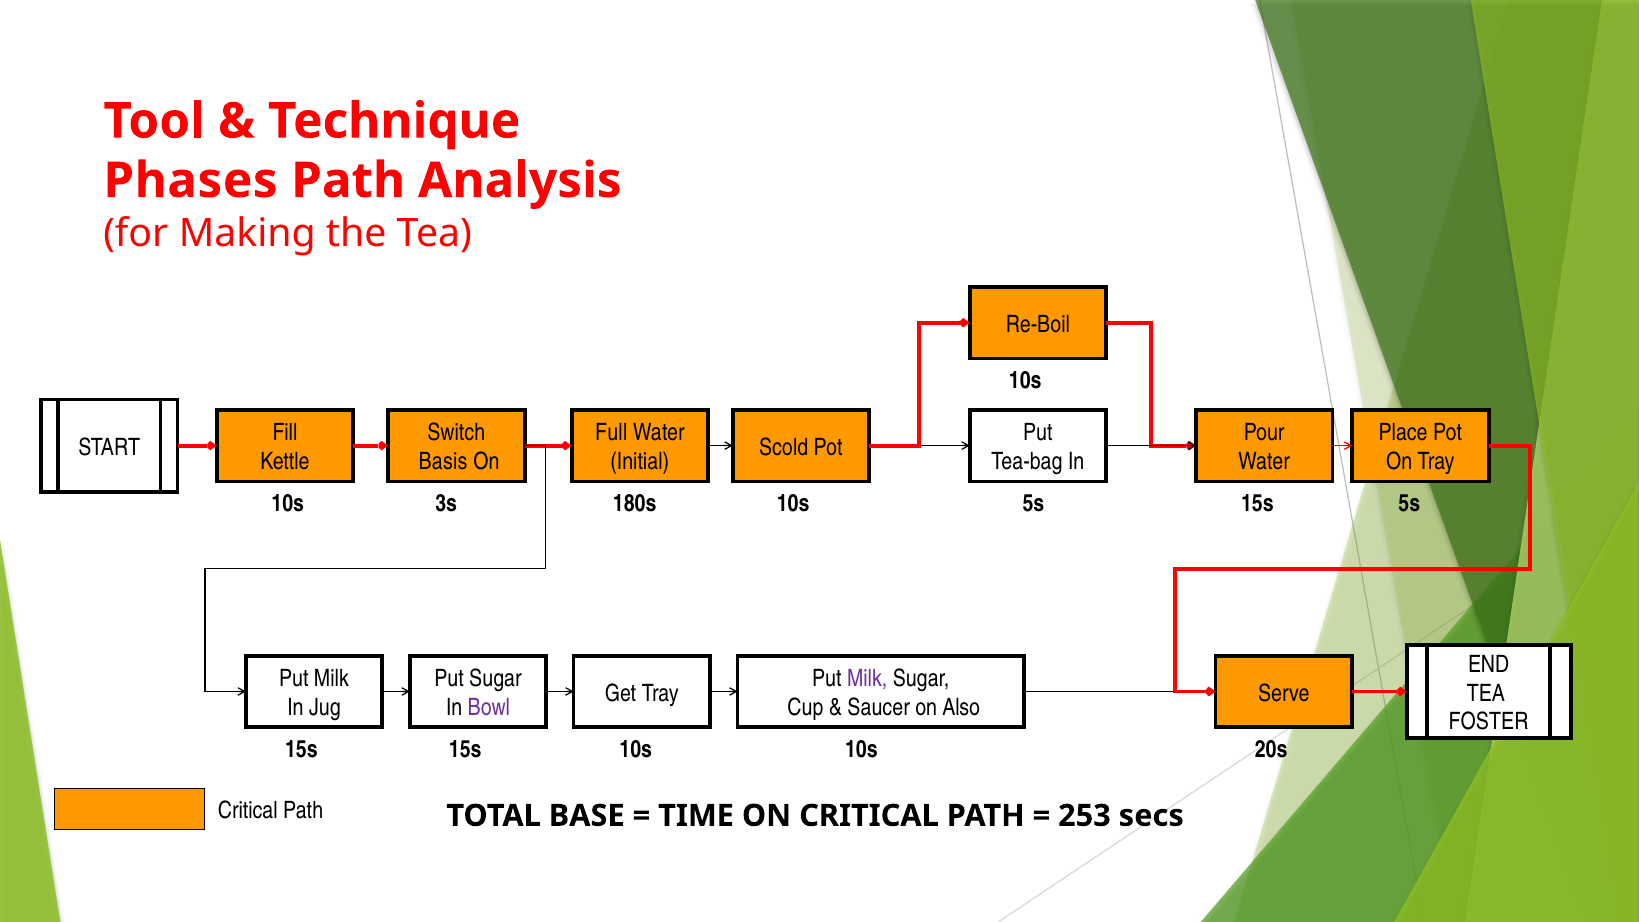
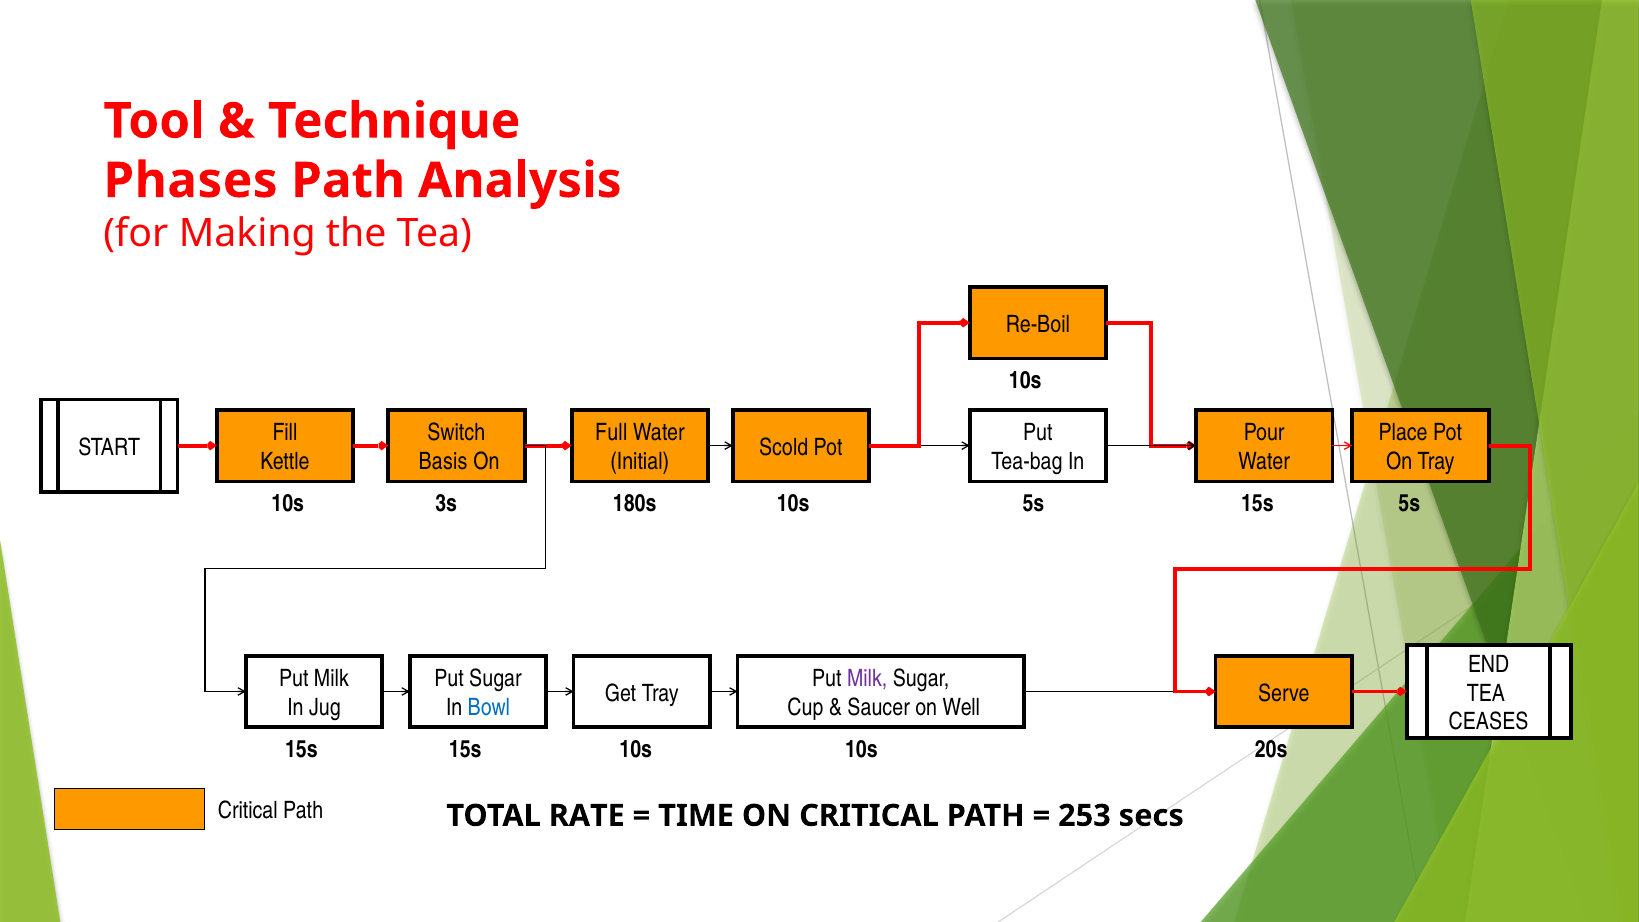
Bowl colour: purple -> blue
Also: Also -> Well
FOSTER: FOSTER -> CEASES
BASE: BASE -> RATE
